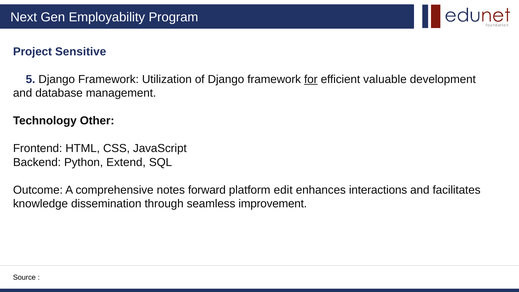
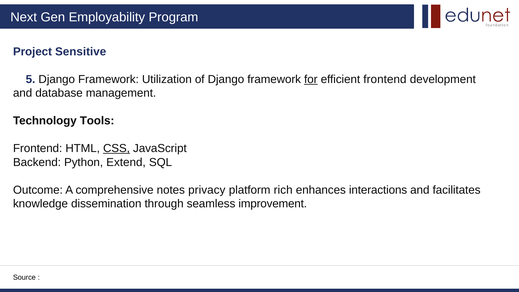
efficient valuable: valuable -> frontend
Other: Other -> Tools
CSS underline: none -> present
forward: forward -> privacy
edit: edit -> rich
